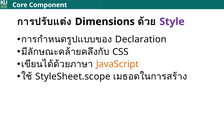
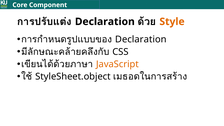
Dimensions at (105, 22): Dimensions -> Declaration
Style colour: purple -> orange
StyleSheet.scope: StyleSheet.scope -> StyleSheet.object
